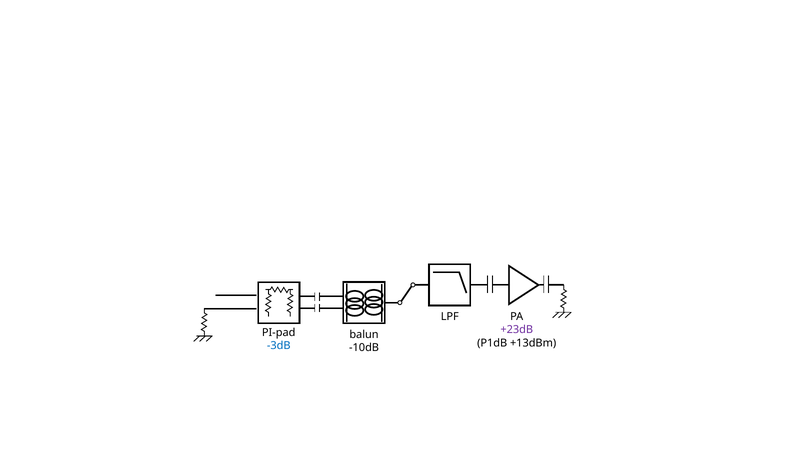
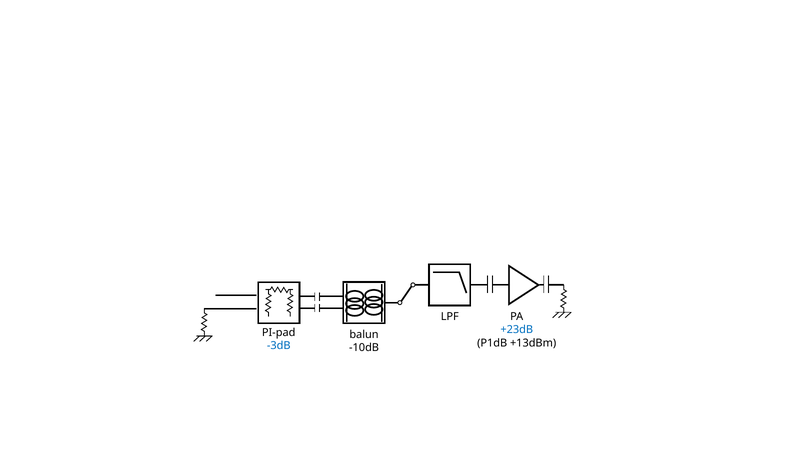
+23dB colour: purple -> blue
